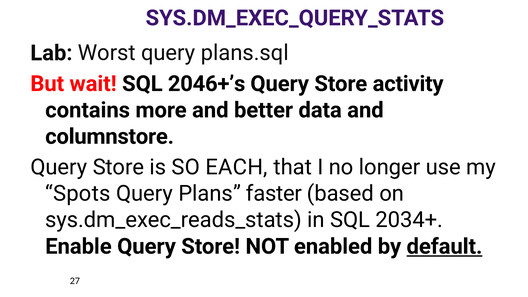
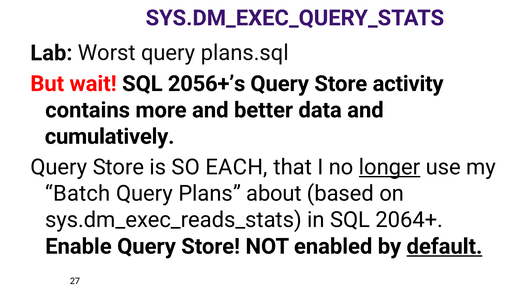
2046+’s: 2046+’s -> 2056+’s
columnstore: columnstore -> cumulatively
longer underline: none -> present
Spots: Spots -> Batch
faster: faster -> about
2034+: 2034+ -> 2064+
